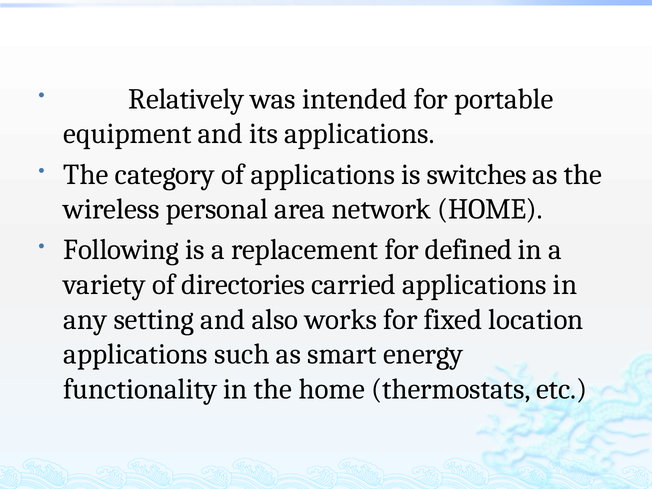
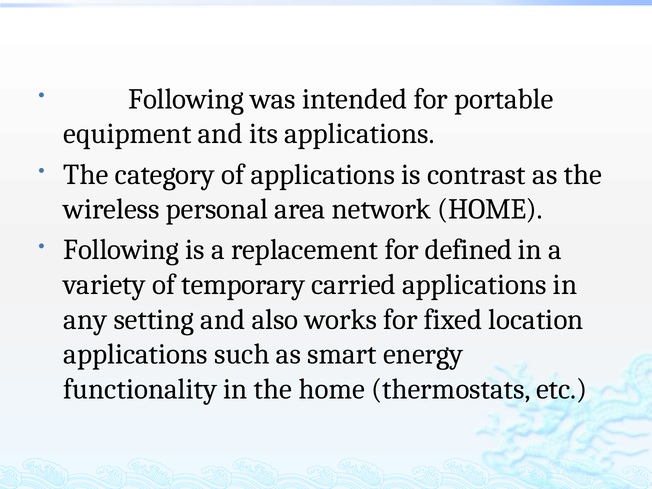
Relatively at (186, 99): Relatively -> Following
switches: switches -> contrast
directories: directories -> temporary
